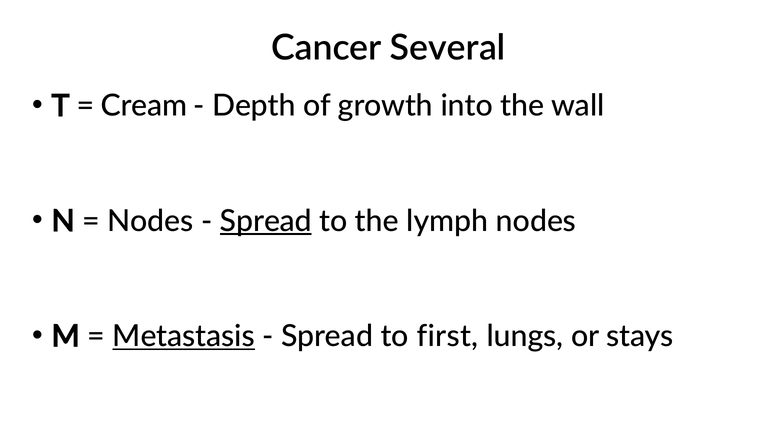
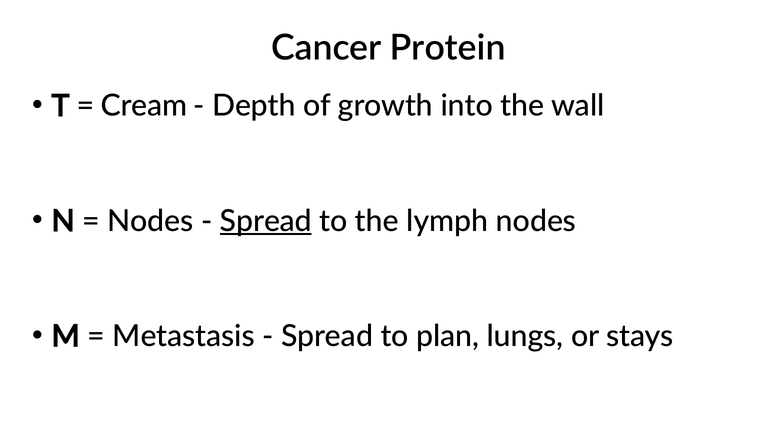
Several: Several -> Protein
Metastasis underline: present -> none
first: first -> plan
